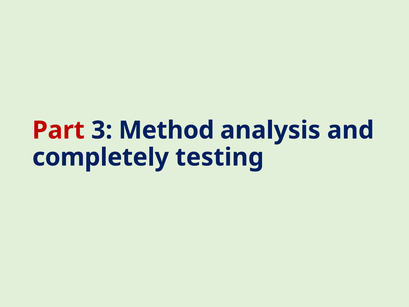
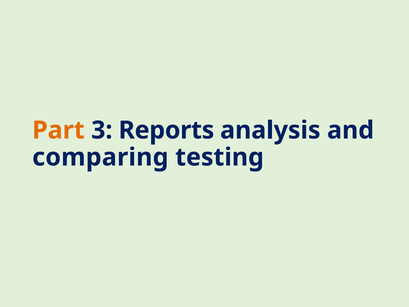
Part colour: red -> orange
Method: Method -> Reports
completely: completely -> comparing
